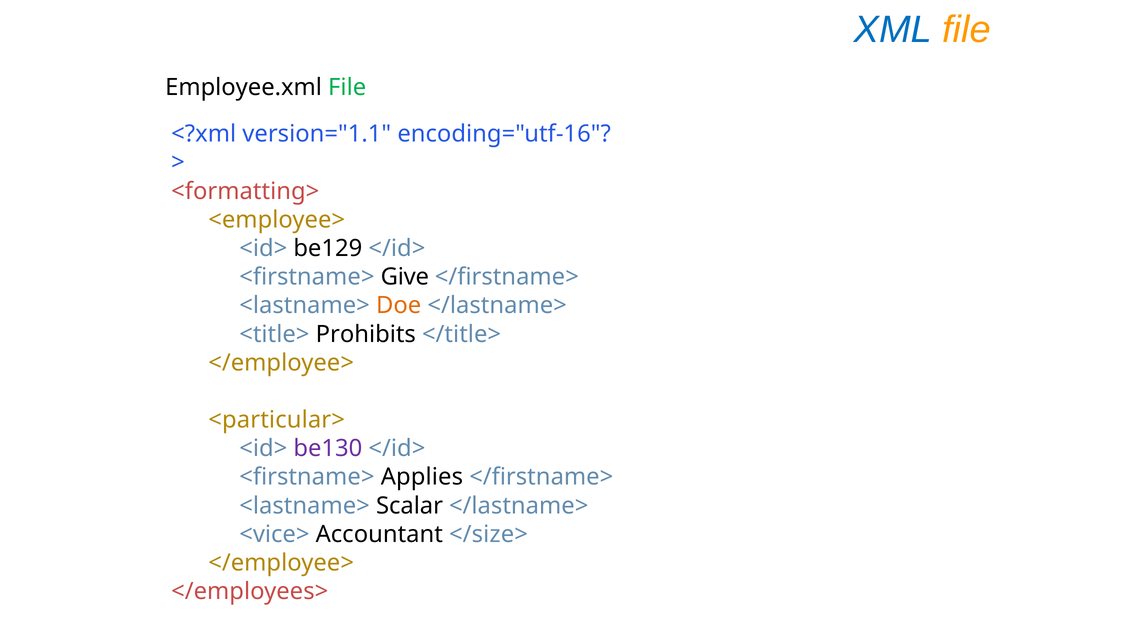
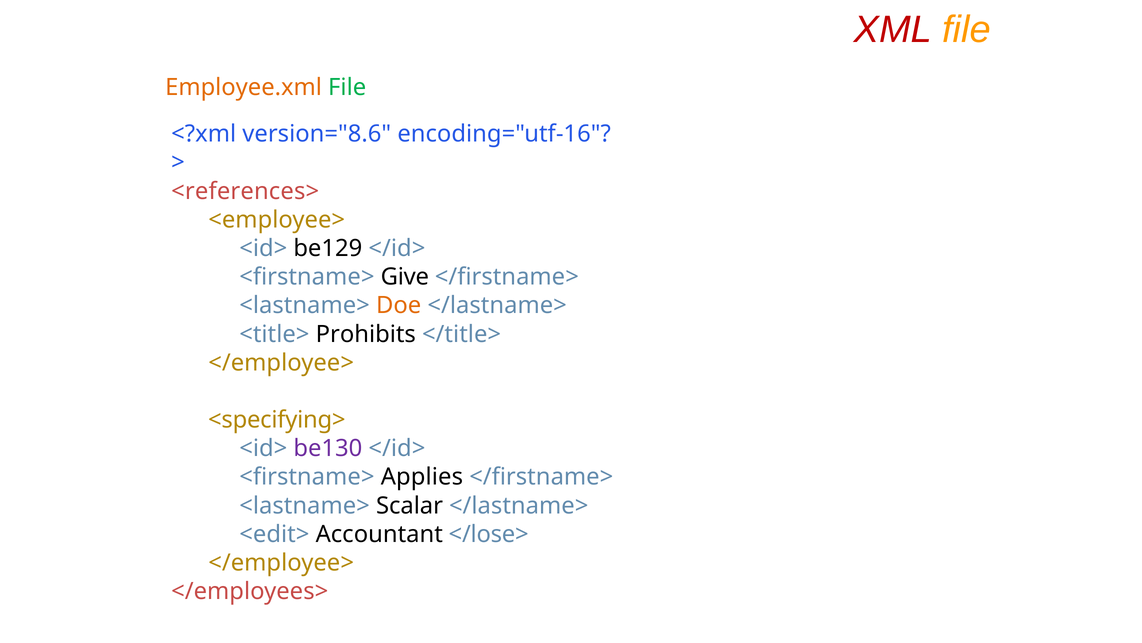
XML colour: blue -> red
Employee.xml colour: black -> orange
version="1.1: version="1.1 -> version="8.6
<formatting>: <formatting> -> <references>
<particular>: <particular> -> <specifying>
<vice>: <vice> -> <edit>
</size>: </size> -> </lose>
